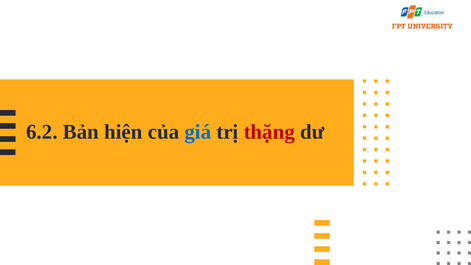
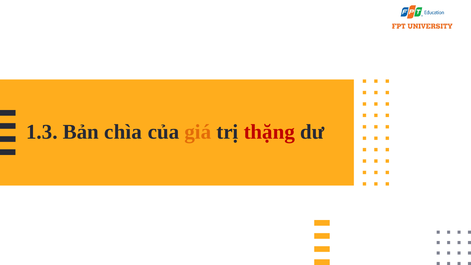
6.2: 6.2 -> 1.3
hiện: hiện -> chìa
giá colour: blue -> orange
